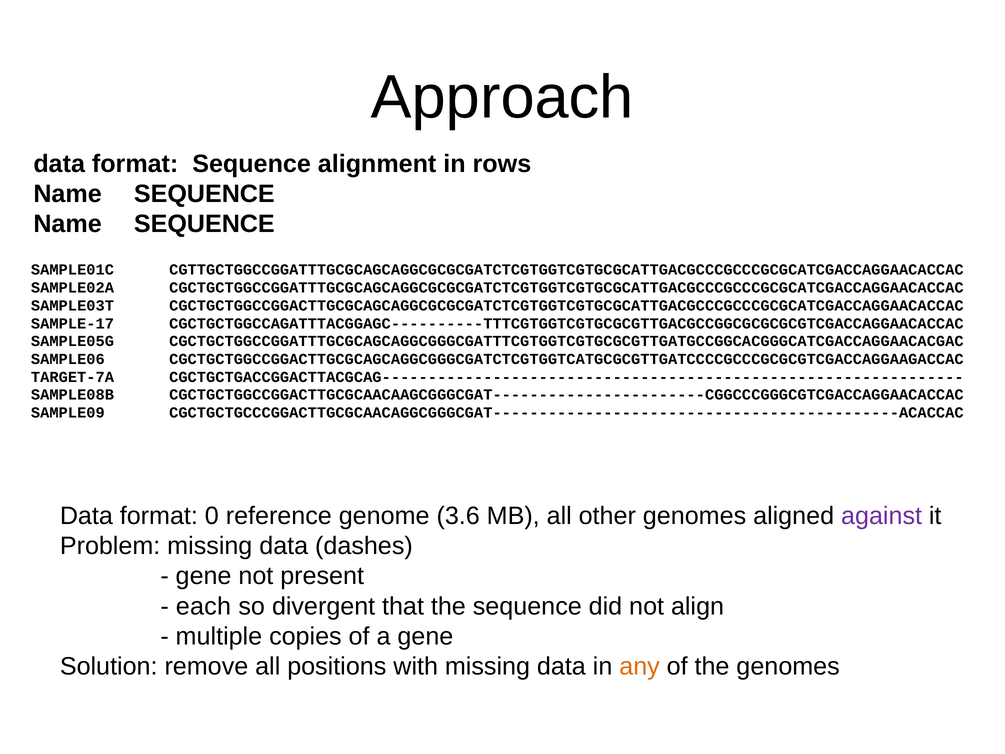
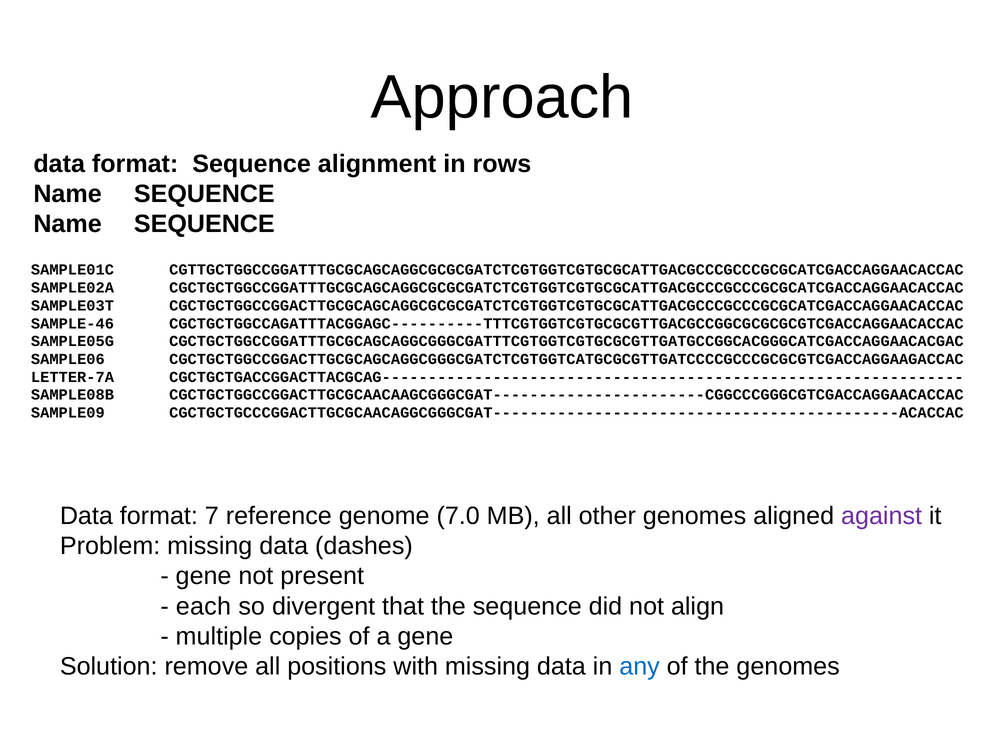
SAMPLE-17: SAMPLE-17 -> SAMPLE-46
TARGET-7A: TARGET-7A -> LETTER-7A
0: 0 -> 7
3.6: 3.6 -> 7.0
any colour: orange -> blue
